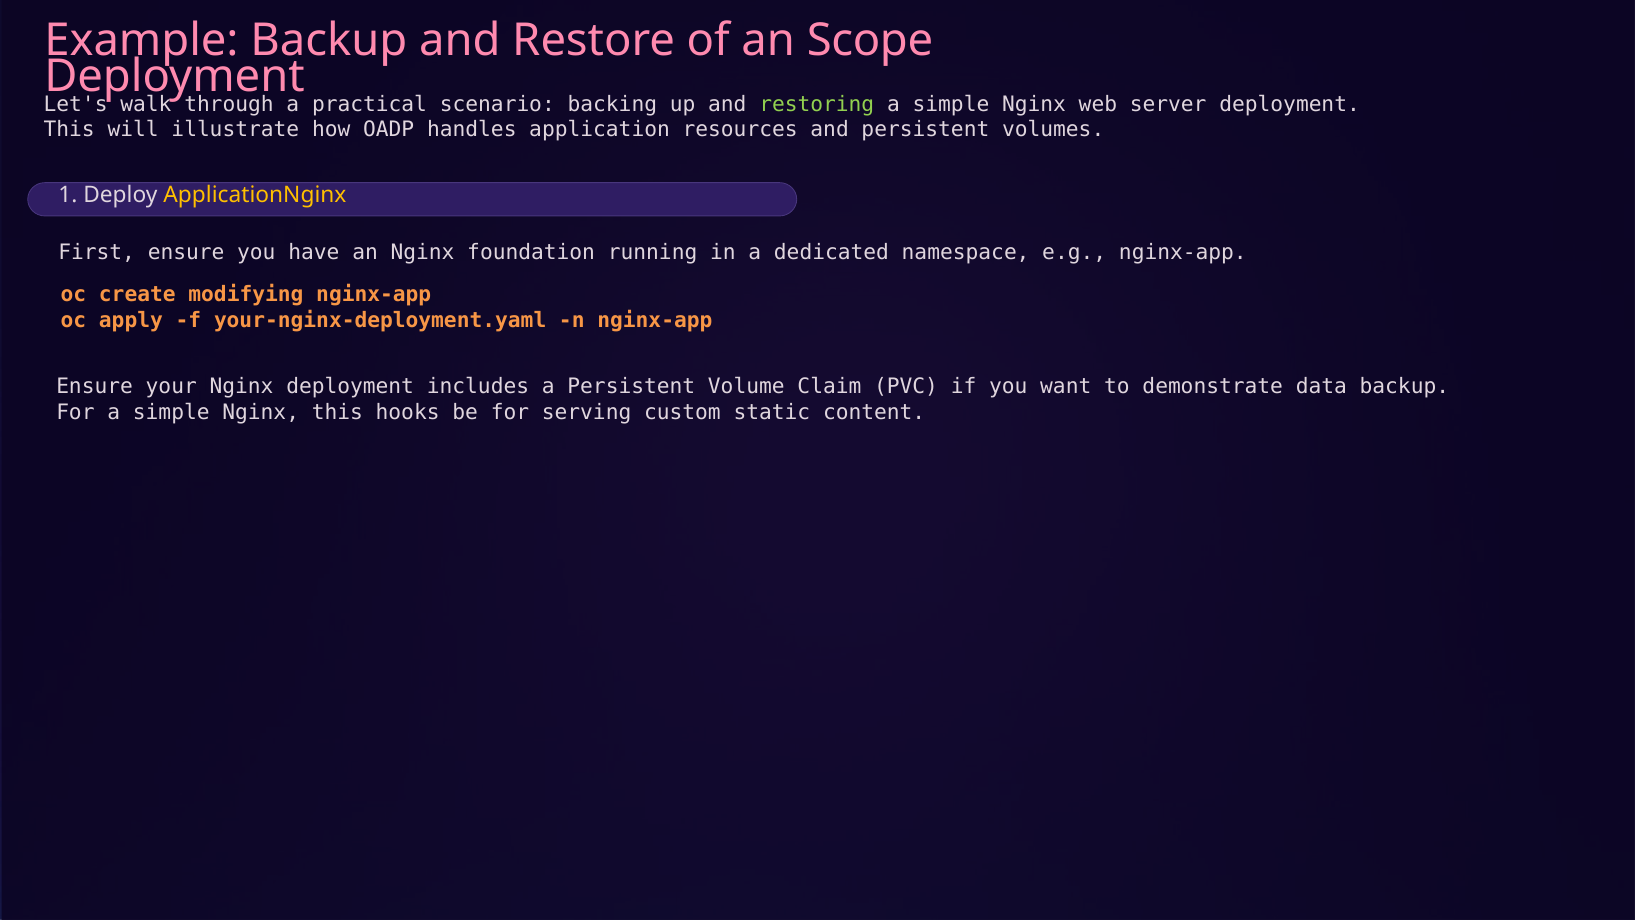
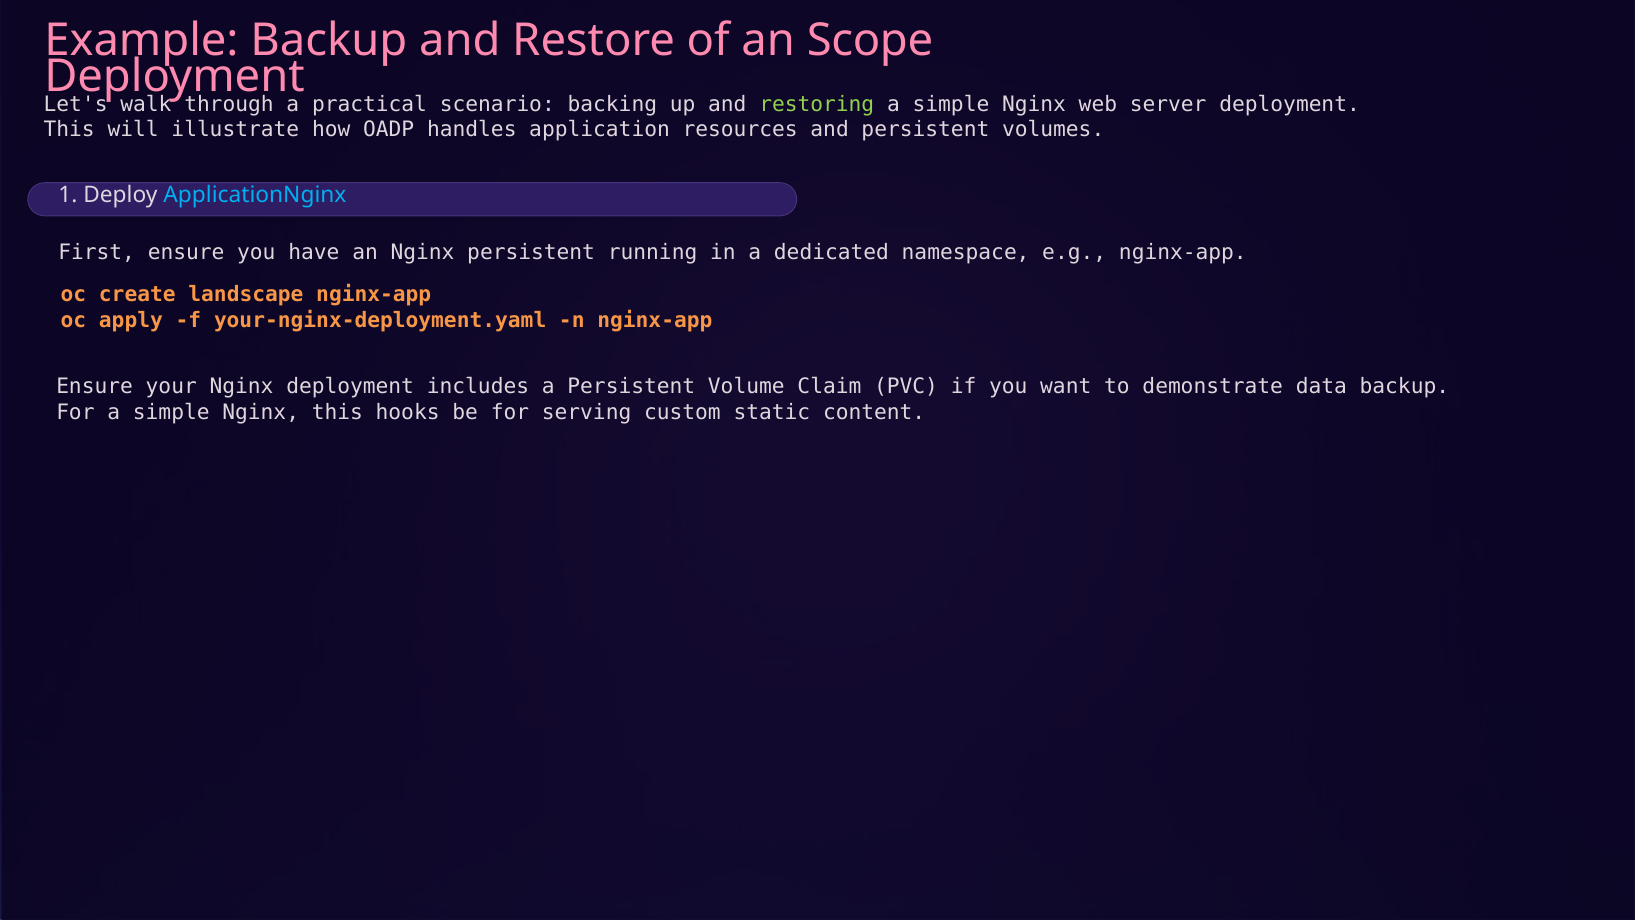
ApplicationNginx colour: yellow -> light blue
Nginx foundation: foundation -> persistent
modifying: modifying -> landscape
